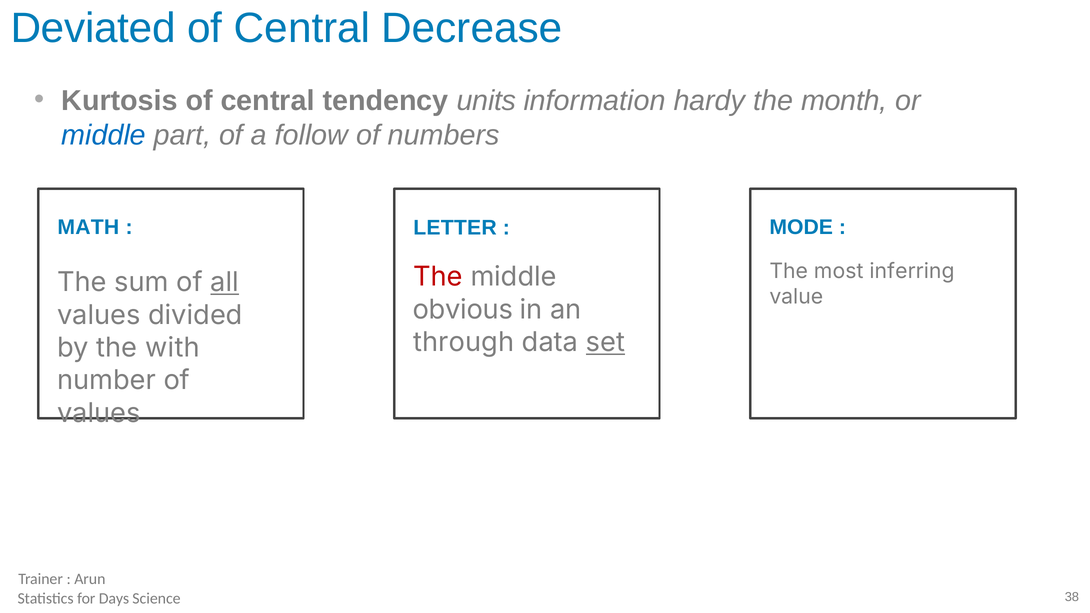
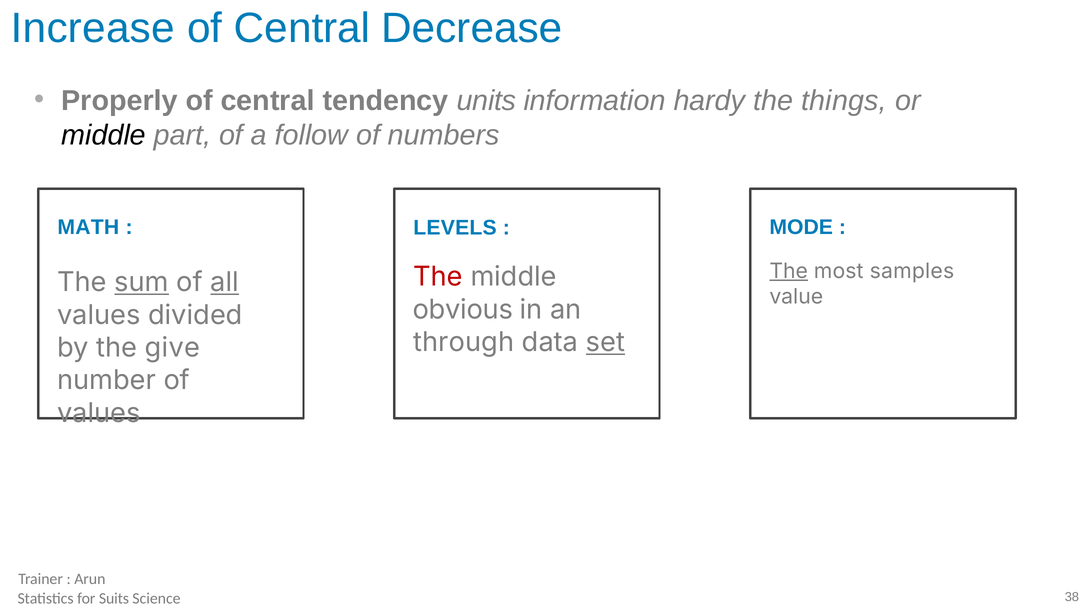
Deviated: Deviated -> Increase
Kurtosis: Kurtosis -> Properly
month: month -> things
middle at (104, 135) colour: blue -> black
LETTER: LETTER -> LEVELS
The at (789, 271) underline: none -> present
inferring: inferring -> samples
sum underline: none -> present
with: with -> give
Days: Days -> Suits
